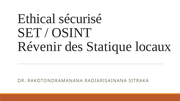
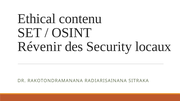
sécurisé: sécurisé -> contenu
Statique: Statique -> Security
